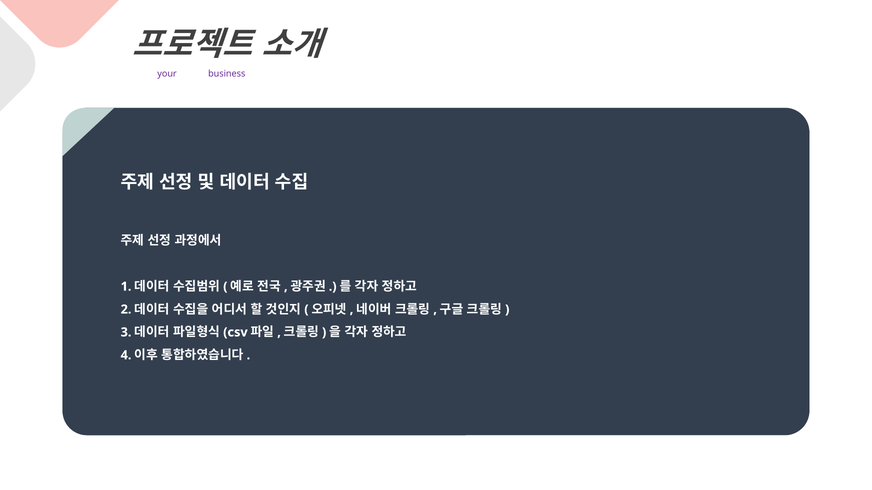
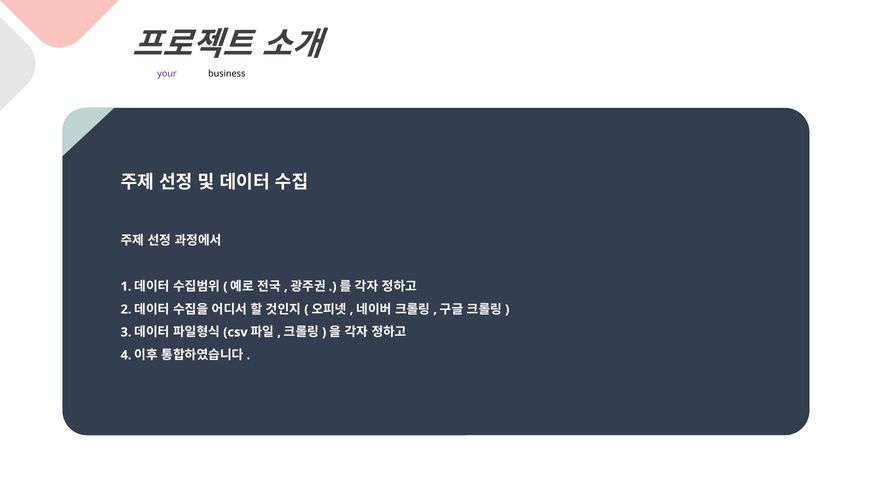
business colour: purple -> black
